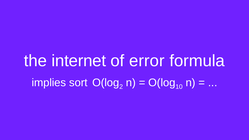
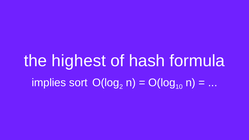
internet: internet -> highest
error: error -> hash
